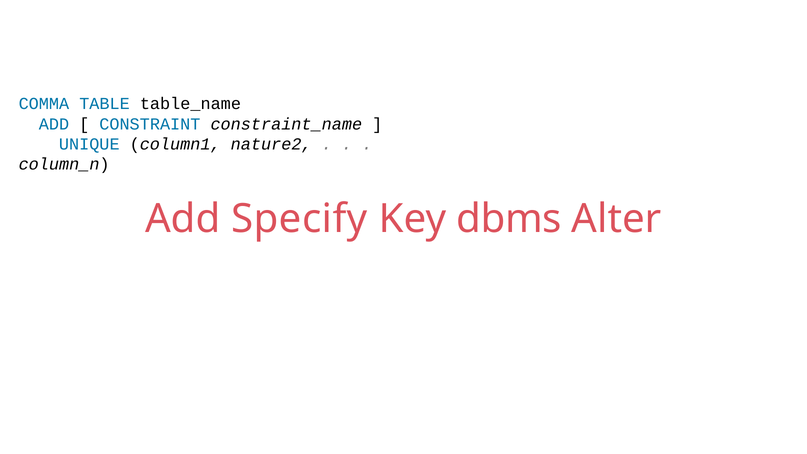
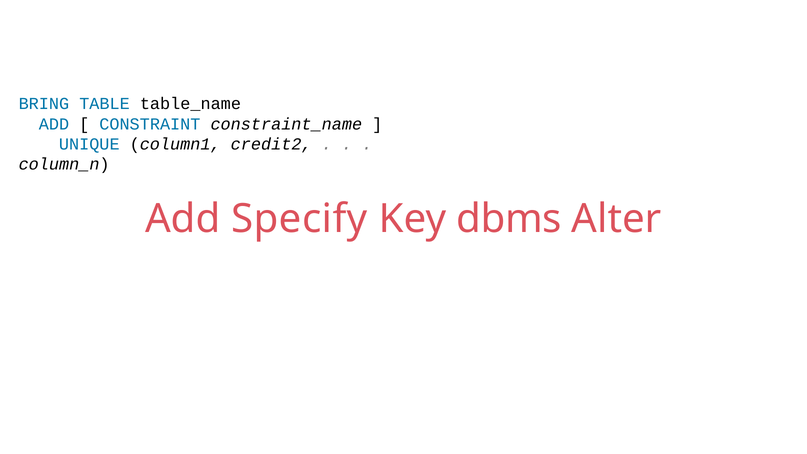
COMMA: COMMA -> BRING
nature2: nature2 -> credit2
